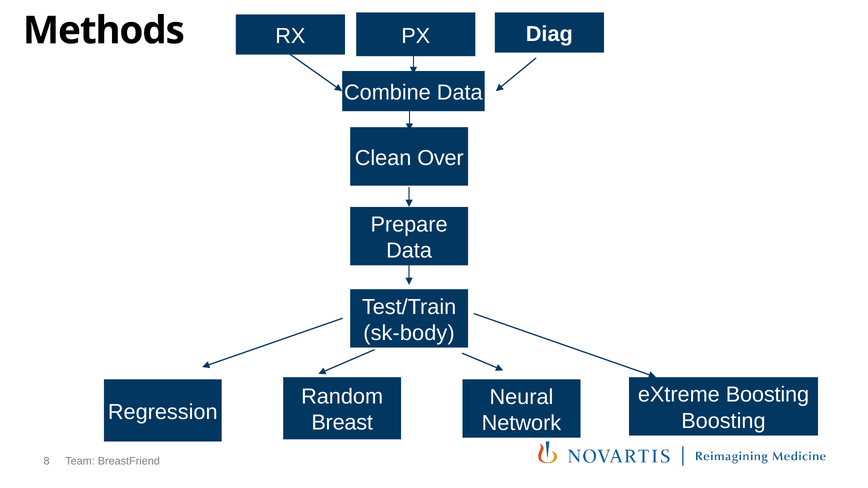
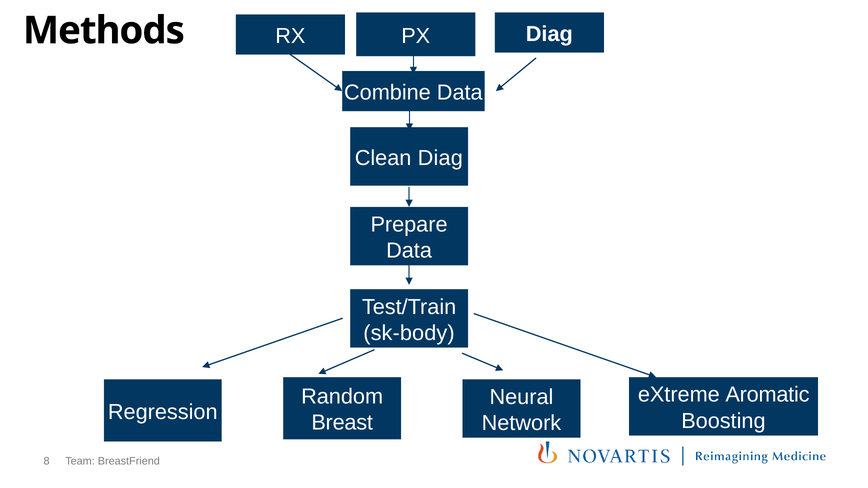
Clean Over: Over -> Diag
eXtreme Boosting: Boosting -> Aromatic
